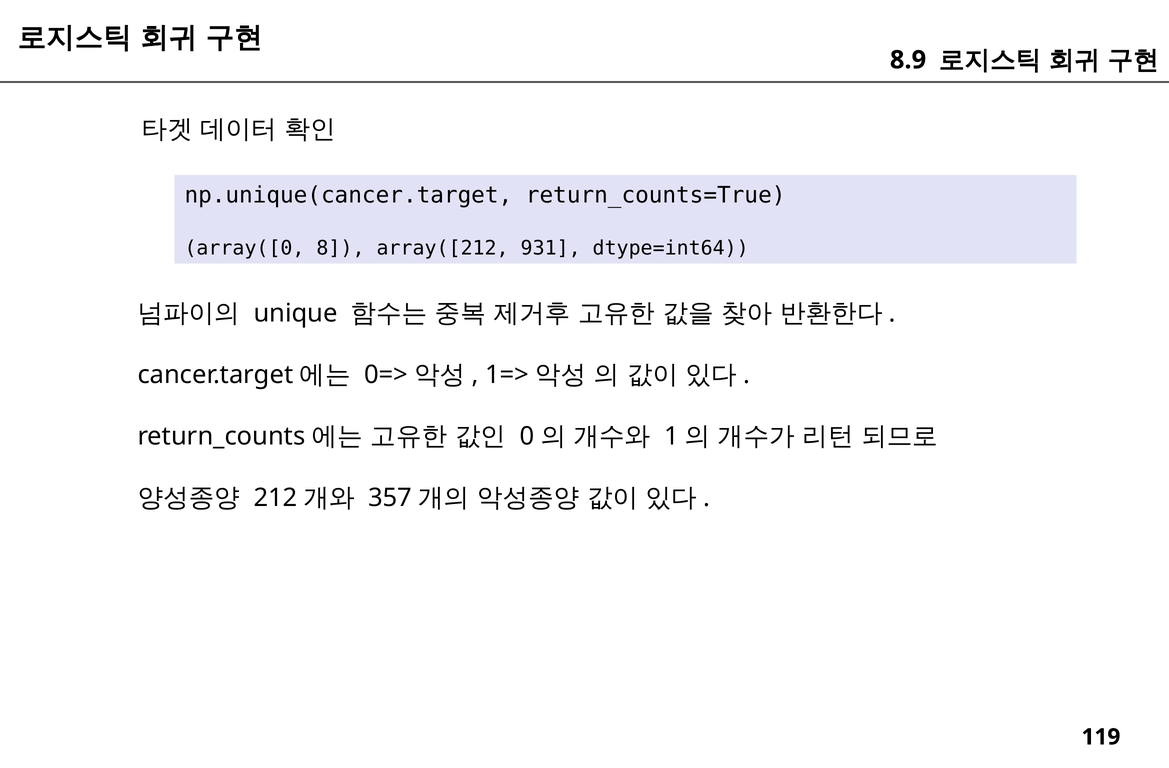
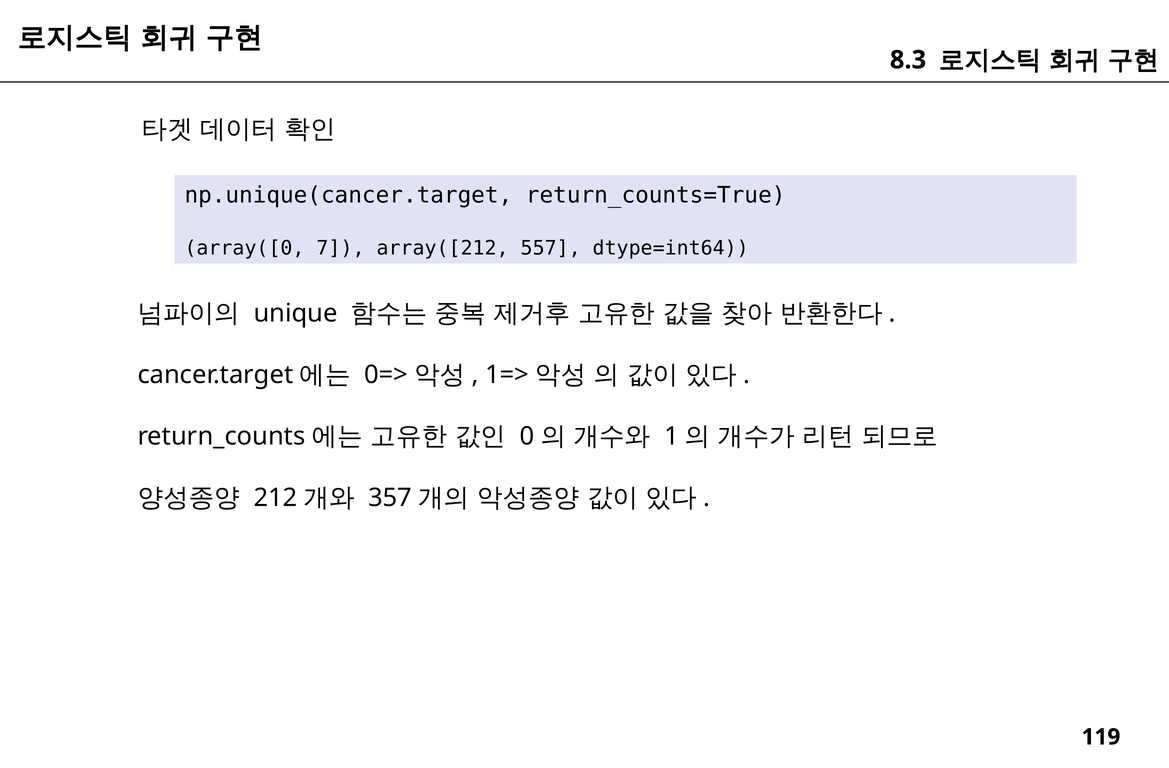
8.9: 8.9 -> 8.3
8: 8 -> 7
931: 931 -> 557
